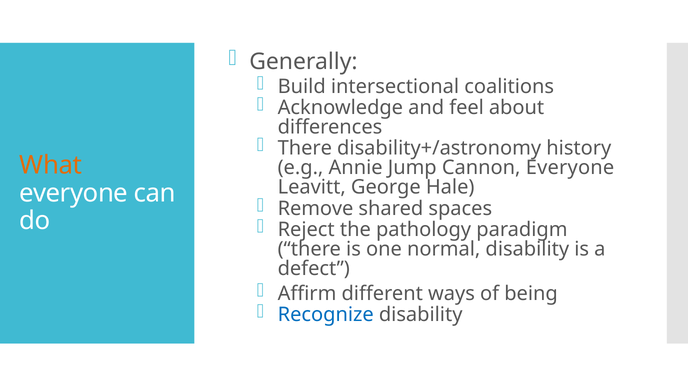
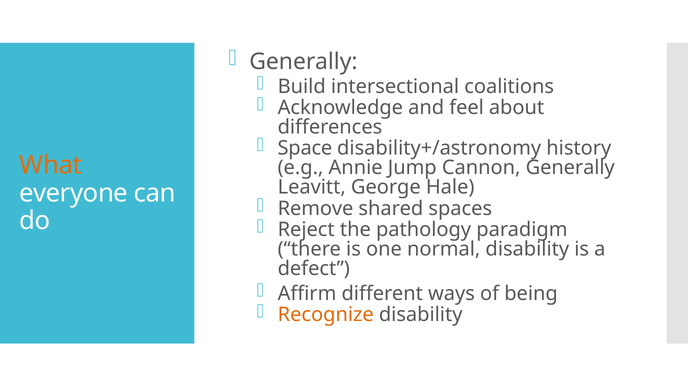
There at (305, 148): There -> Space
Cannon Everyone: Everyone -> Generally
Recognize colour: blue -> orange
